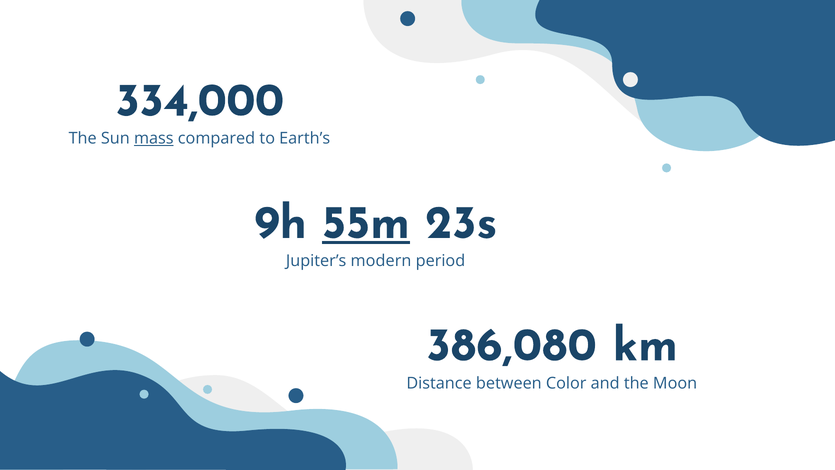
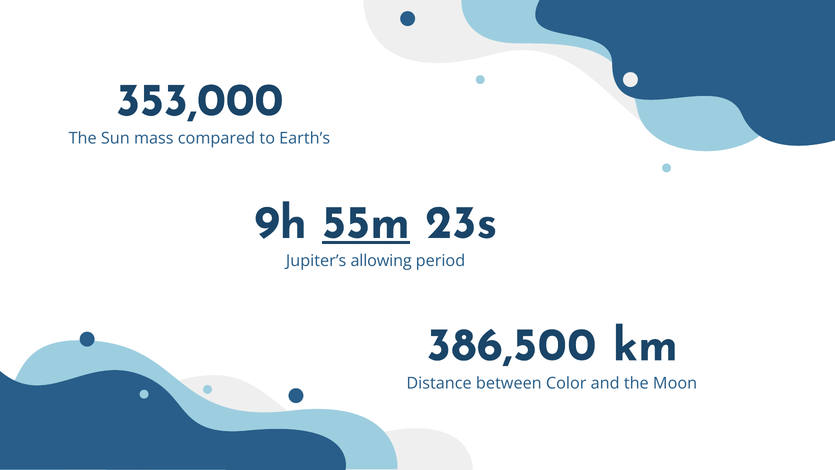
334,000: 334,000 -> 353,000
mass underline: present -> none
modern: modern -> allowing
386,080: 386,080 -> 386,500
